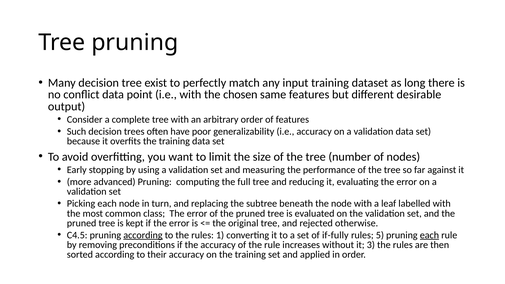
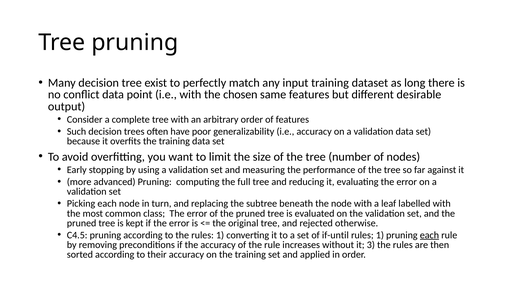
according at (143, 235) underline: present -> none
if-fully: if-fully -> if-until
5 at (380, 235): 5 -> 1
